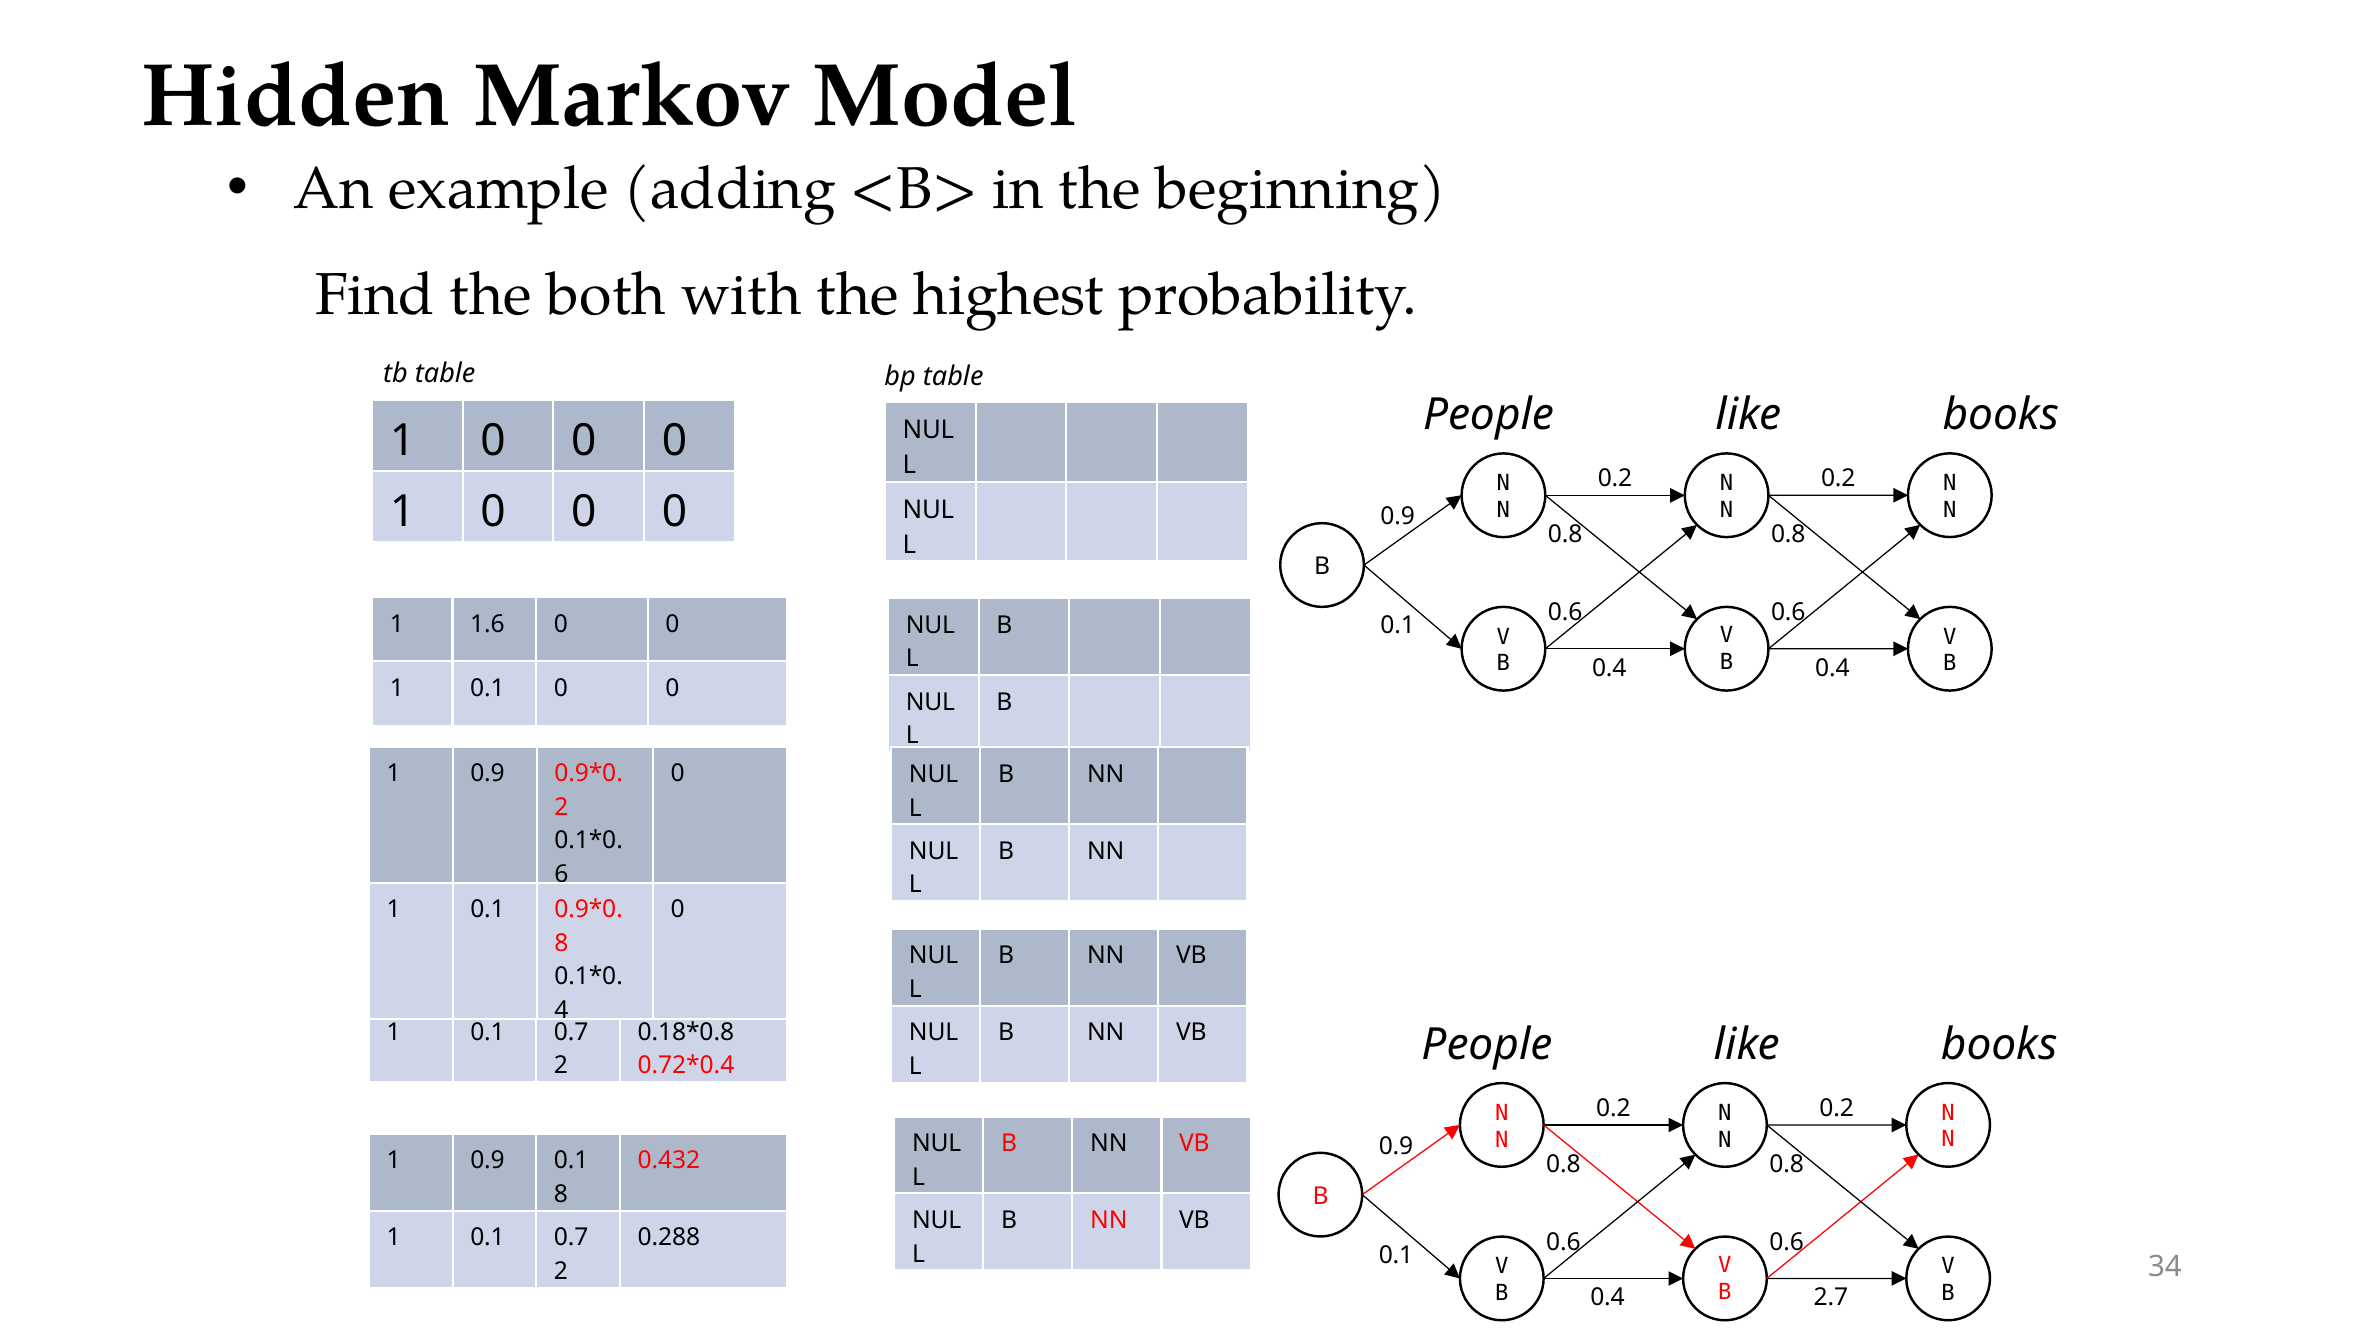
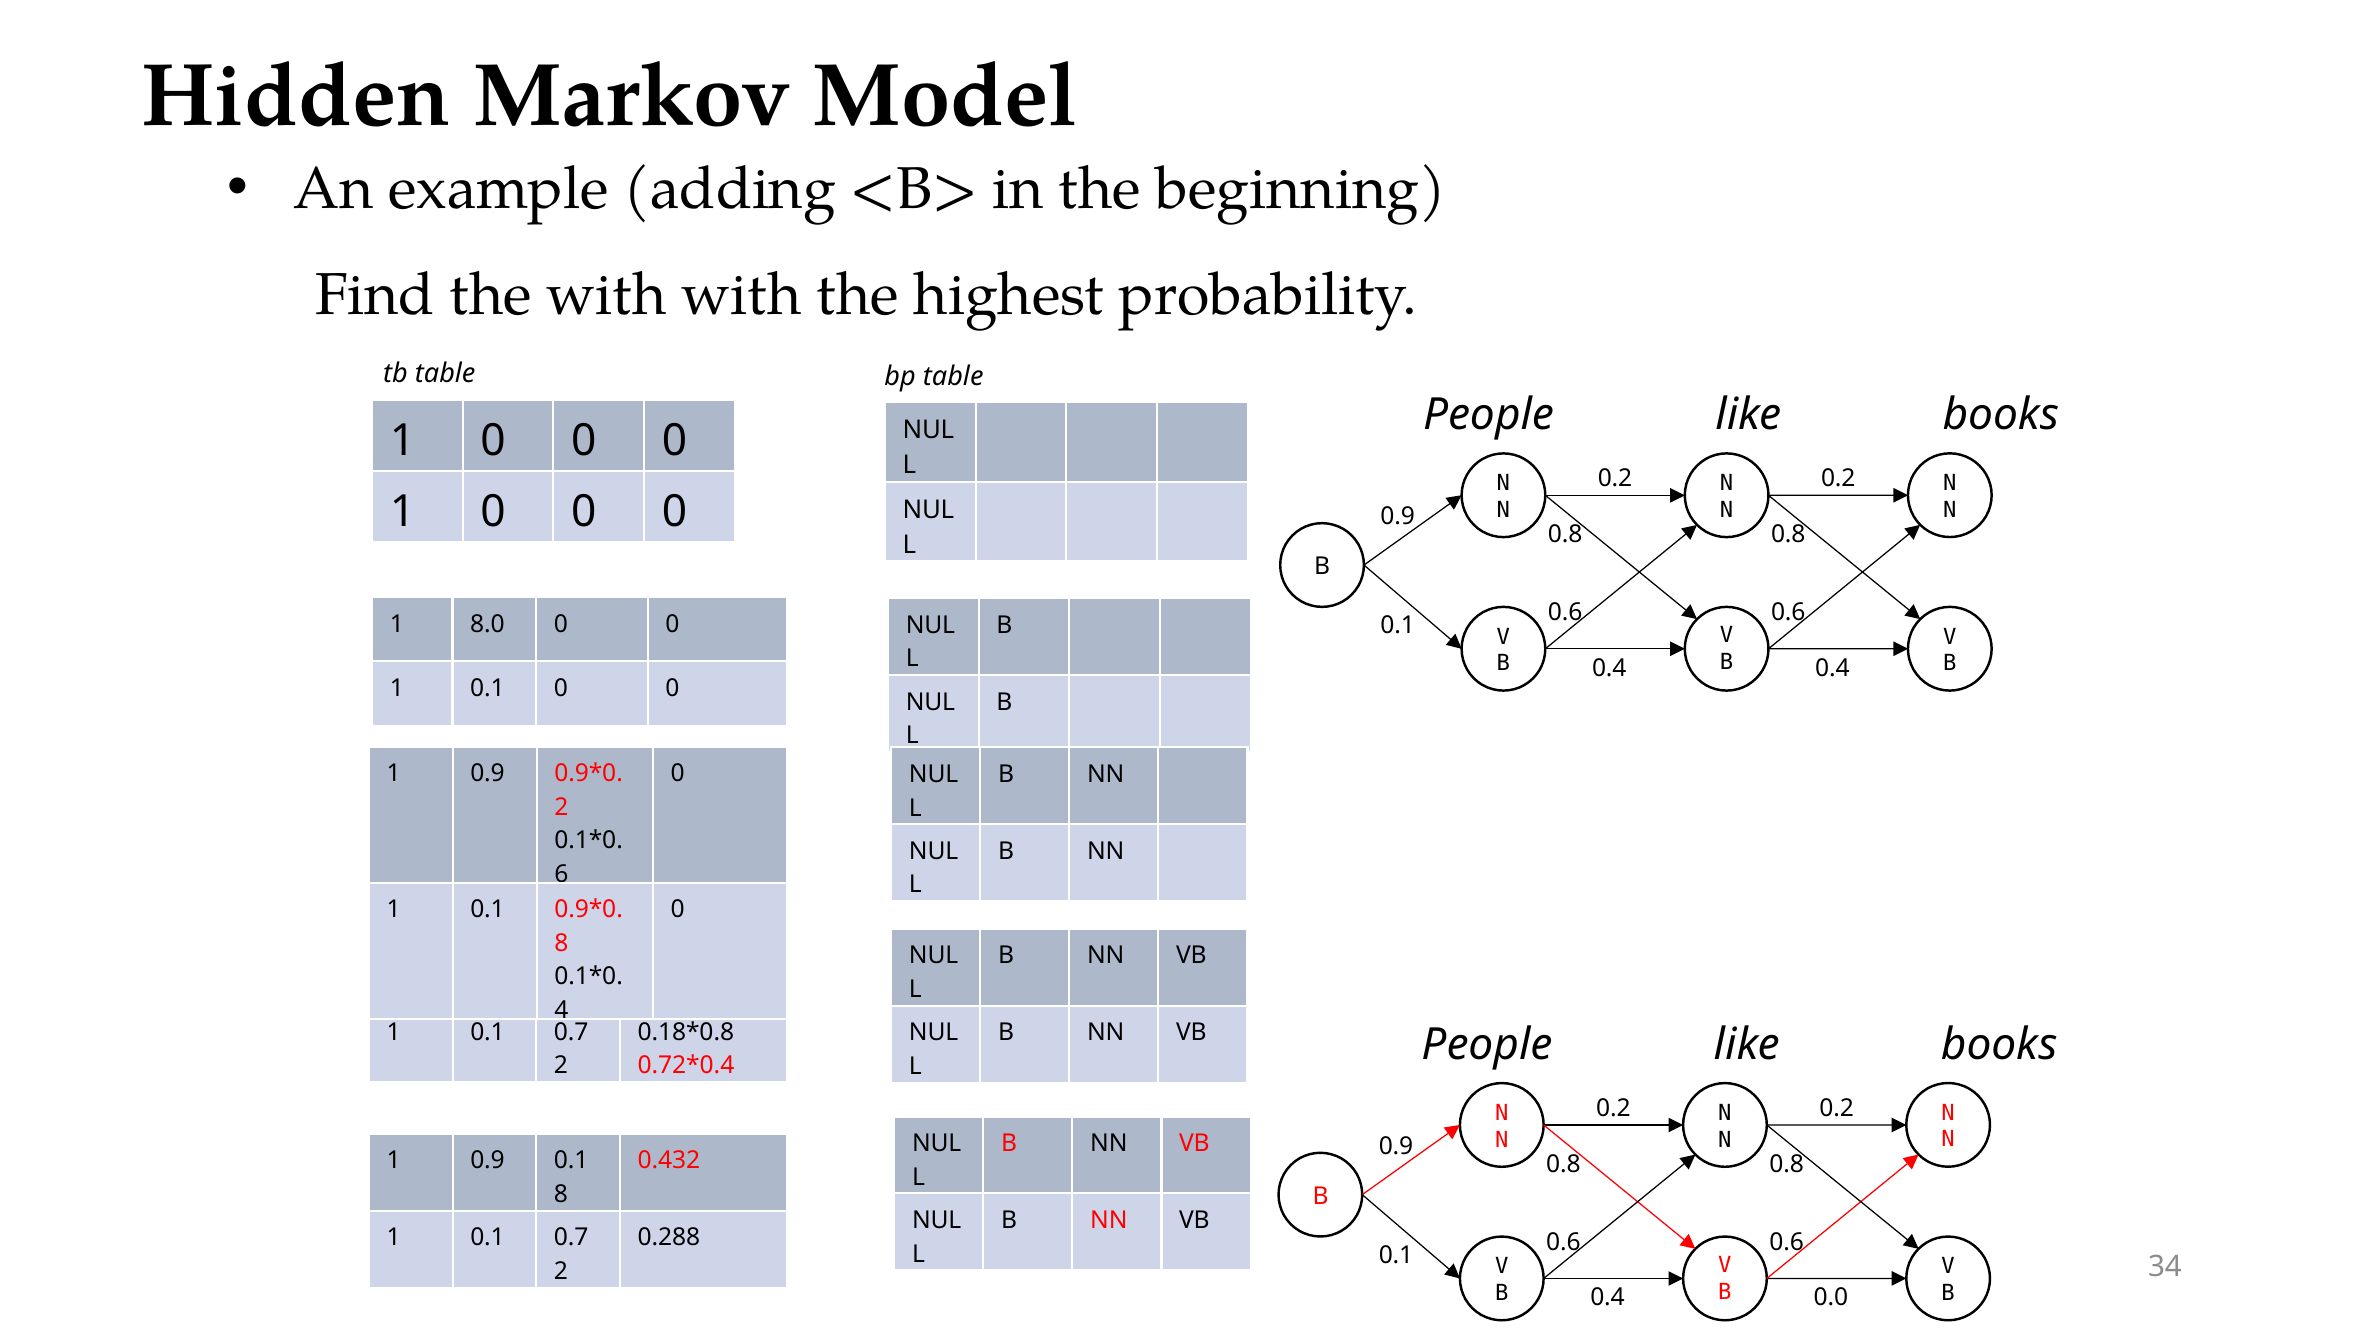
the both: both -> with
1.6: 1.6 -> 8.0
2.7: 2.7 -> 0.0
